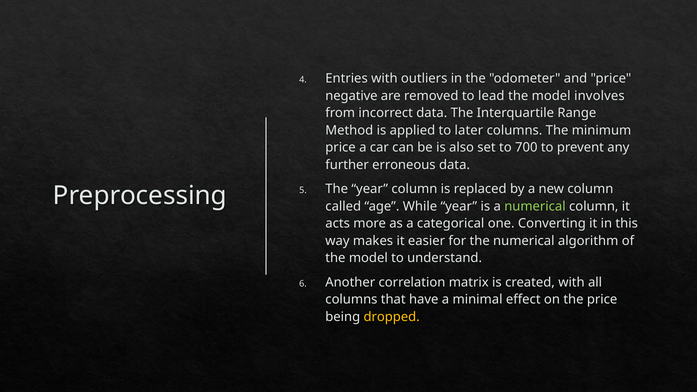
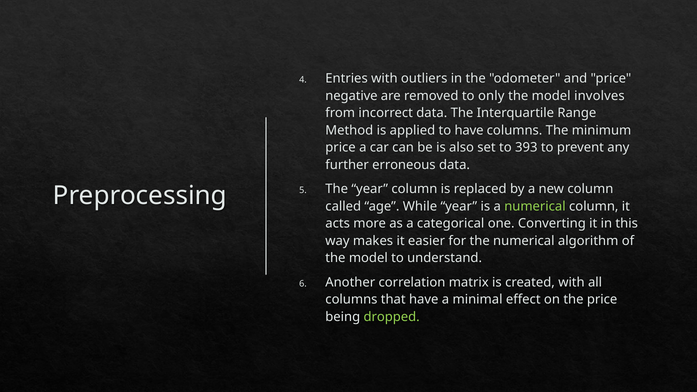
lead: lead -> only
to later: later -> have
700: 700 -> 393
dropped colour: yellow -> light green
